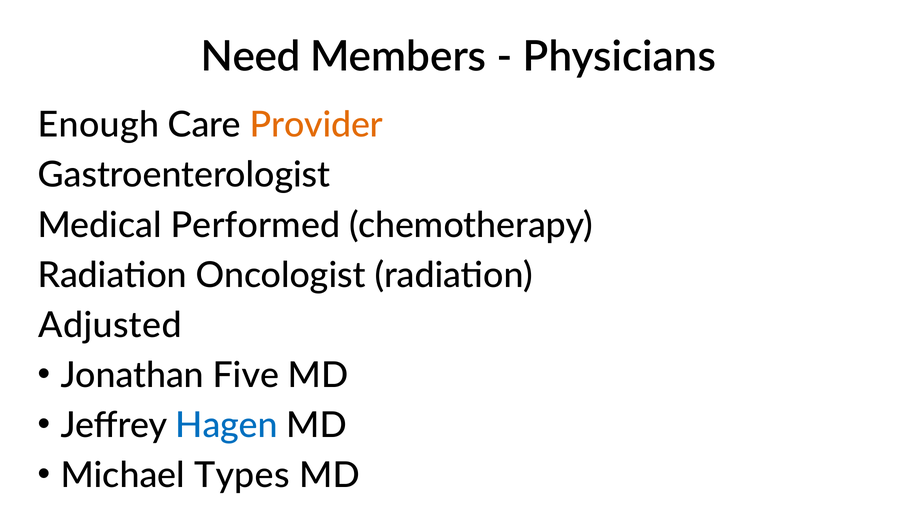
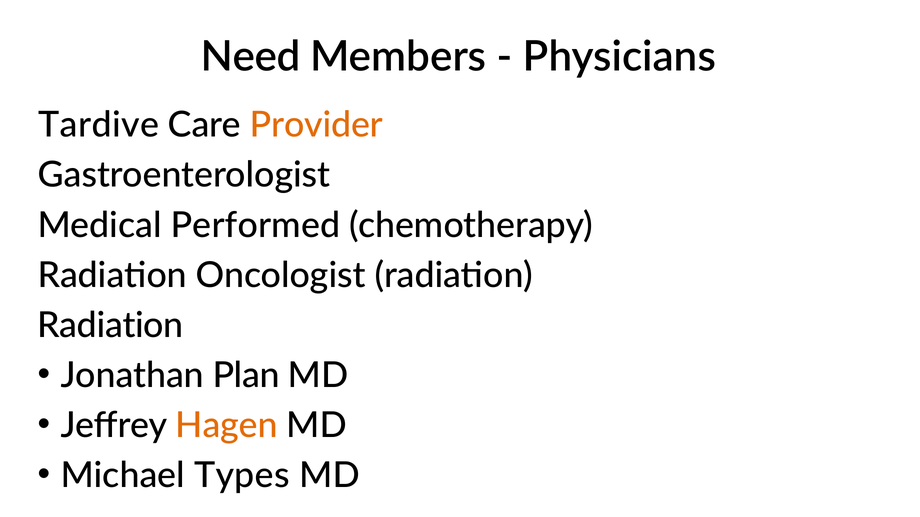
Enough: Enough -> Tardive
Adjusted at (110, 326): Adjusted -> Radiation
Five: Five -> Plan
Hagen colour: blue -> orange
